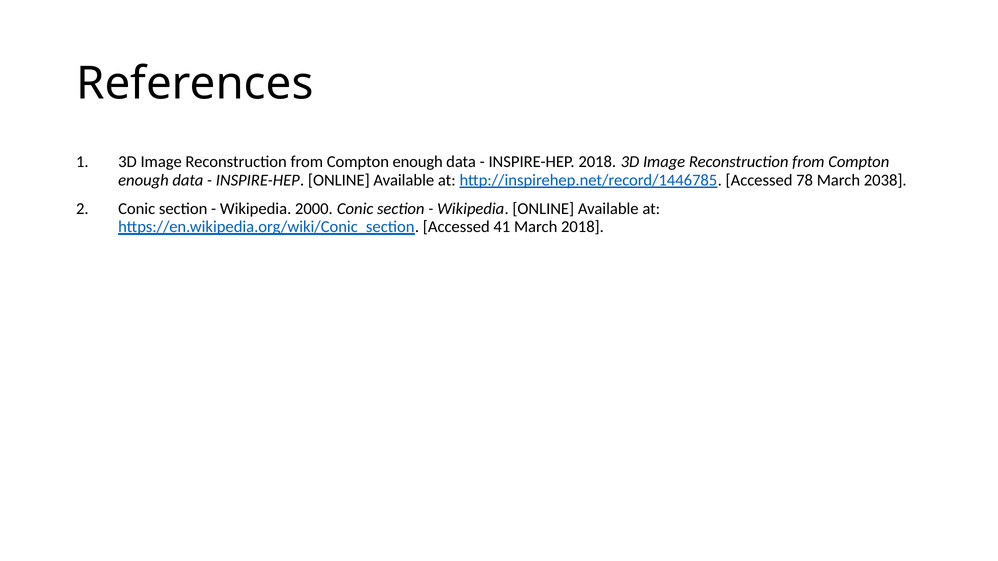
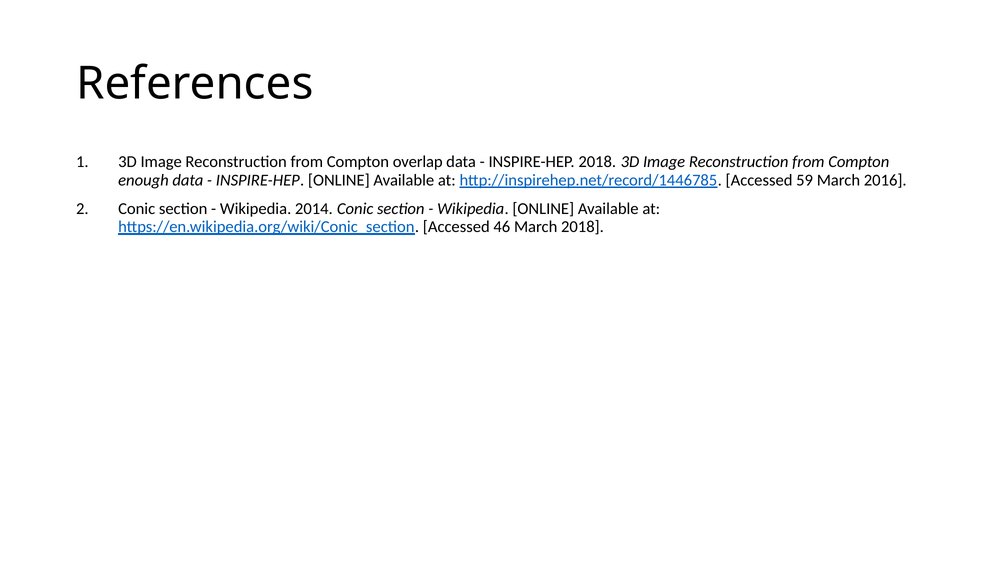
enough at (418, 162): enough -> overlap
78: 78 -> 59
2038: 2038 -> 2016
2000: 2000 -> 2014
41: 41 -> 46
